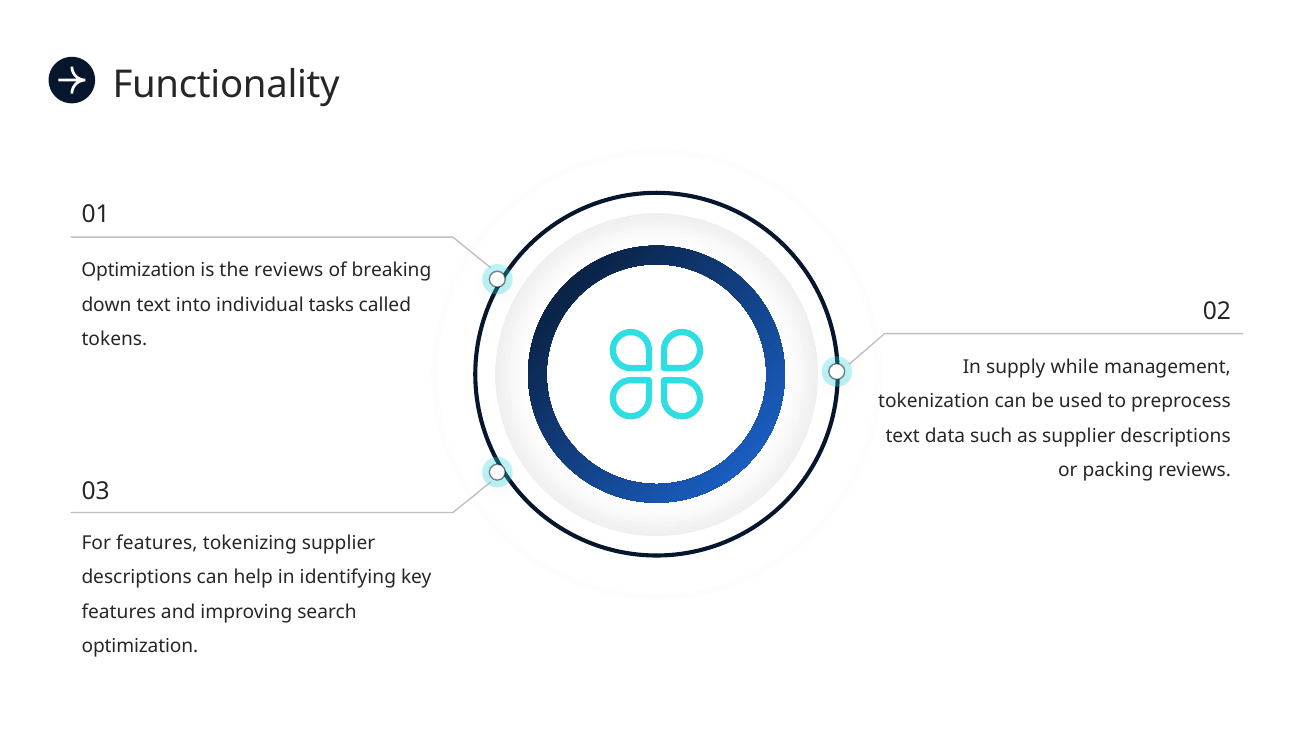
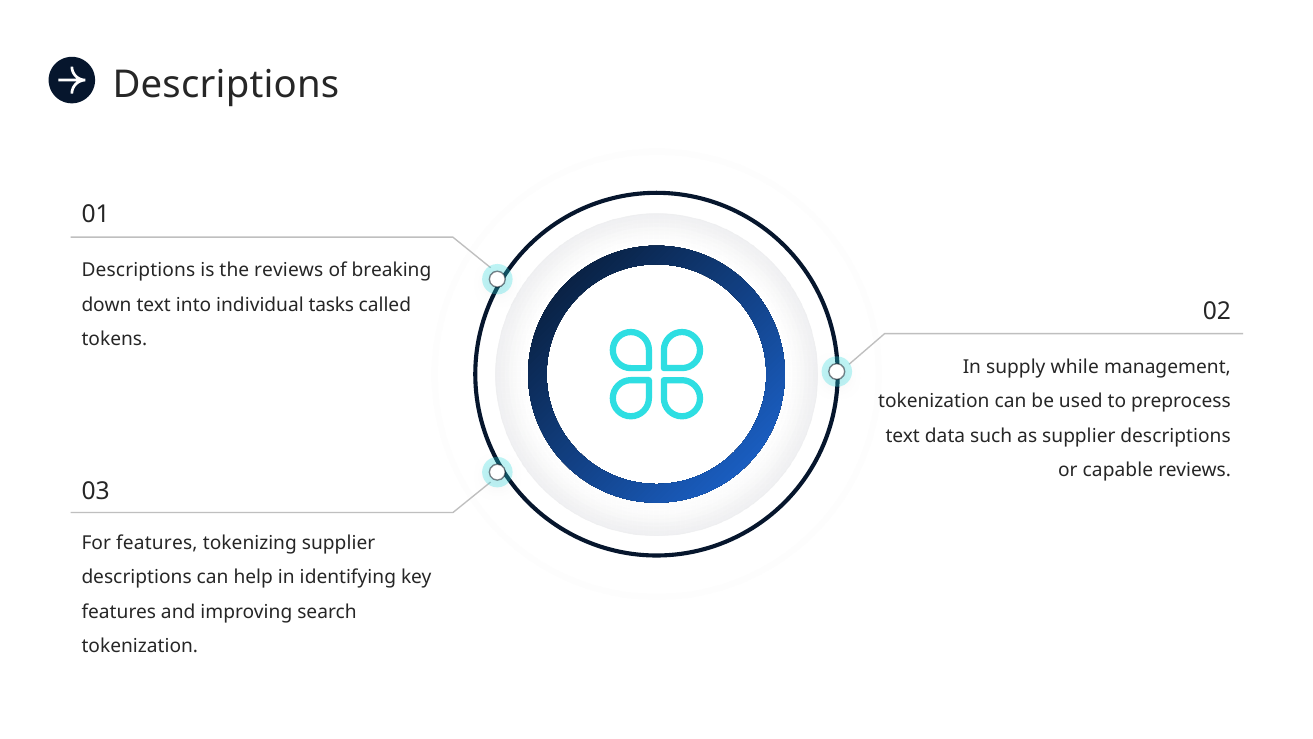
Functionality at (226, 85): Functionality -> Descriptions
Optimization at (139, 270): Optimization -> Descriptions
packing: packing -> capable
optimization at (140, 646): optimization -> tokenization
